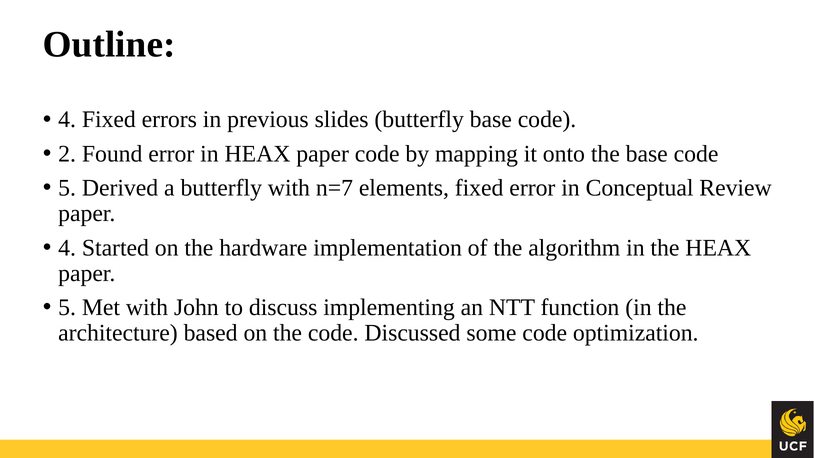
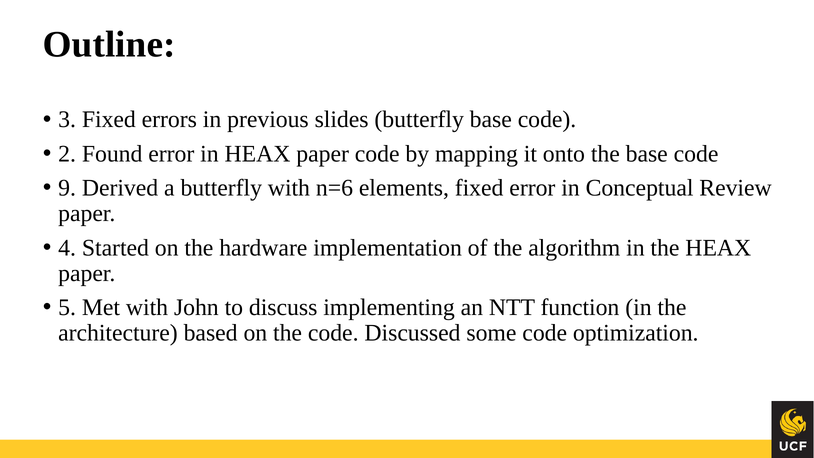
4 at (67, 120): 4 -> 3
5 at (67, 188): 5 -> 9
n=7: n=7 -> n=6
